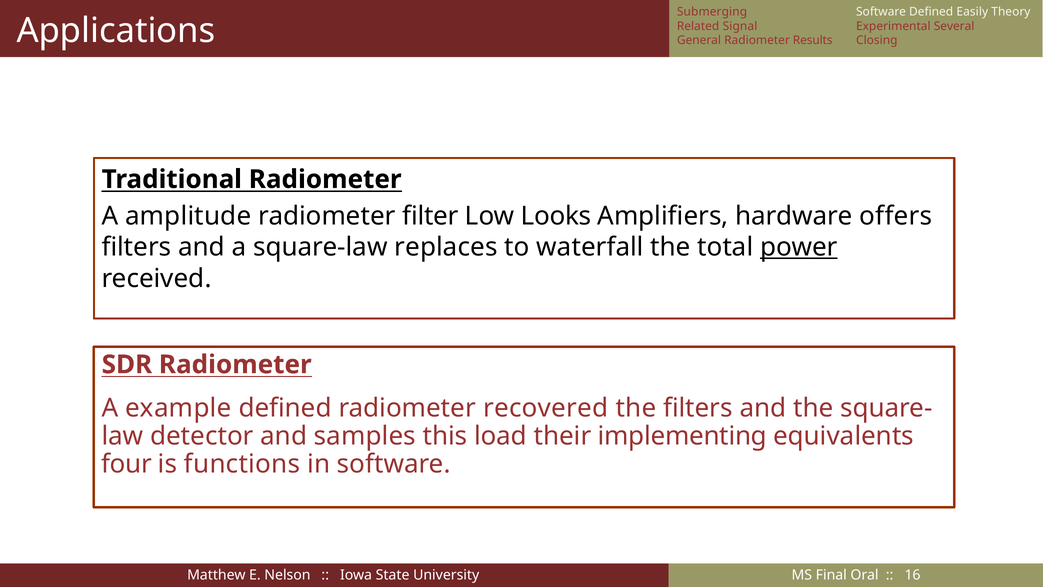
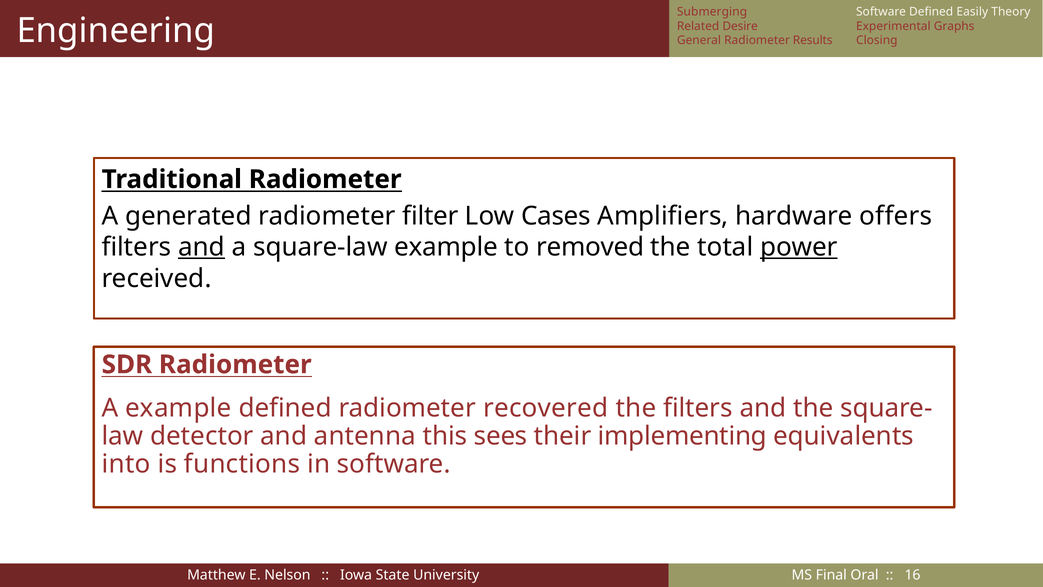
Applications: Applications -> Engineering
Signal: Signal -> Desire
Several: Several -> Graphs
amplitude: amplitude -> generated
Looks: Looks -> Cases
and at (202, 247) underline: none -> present
square-law replaces: replaces -> example
waterfall: waterfall -> removed
samples: samples -> antenna
load: load -> sees
four: four -> into
